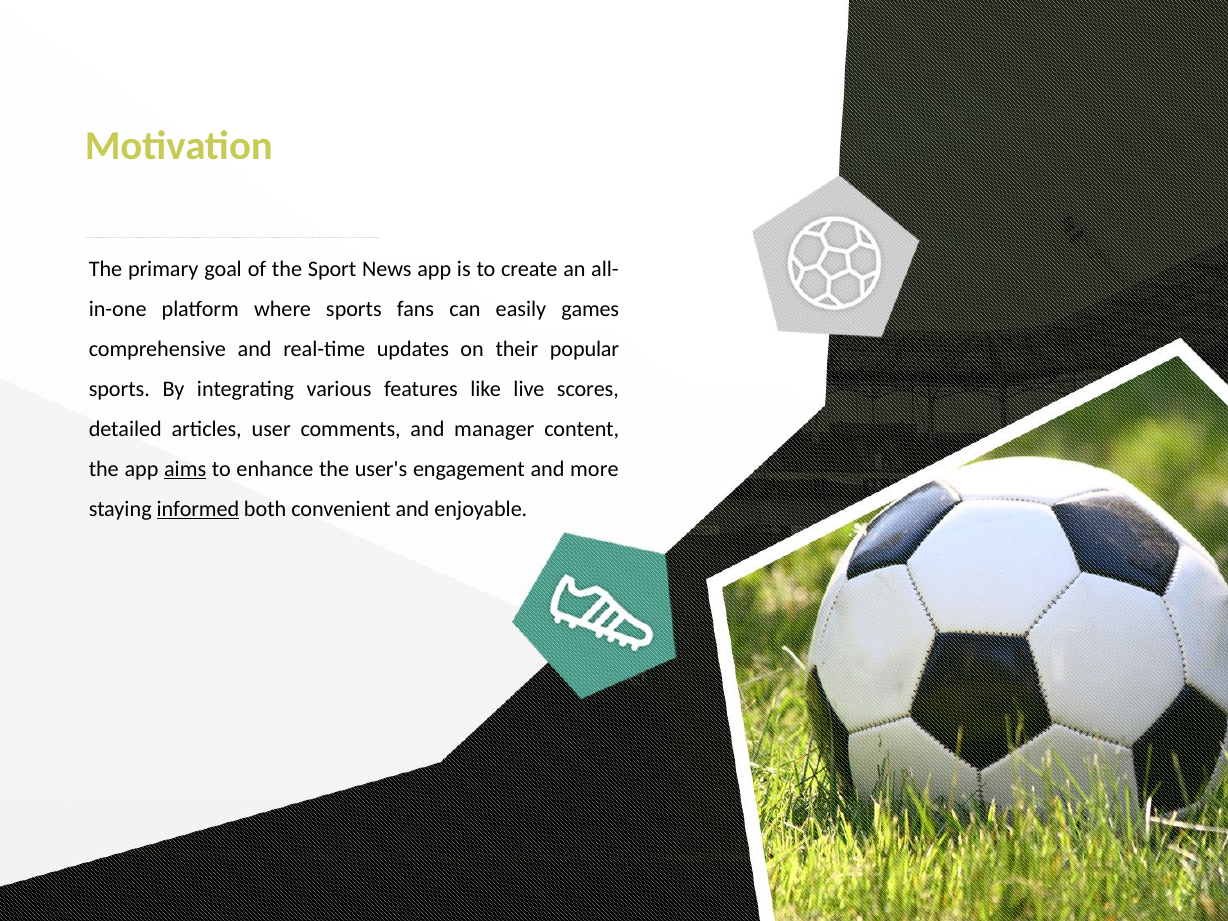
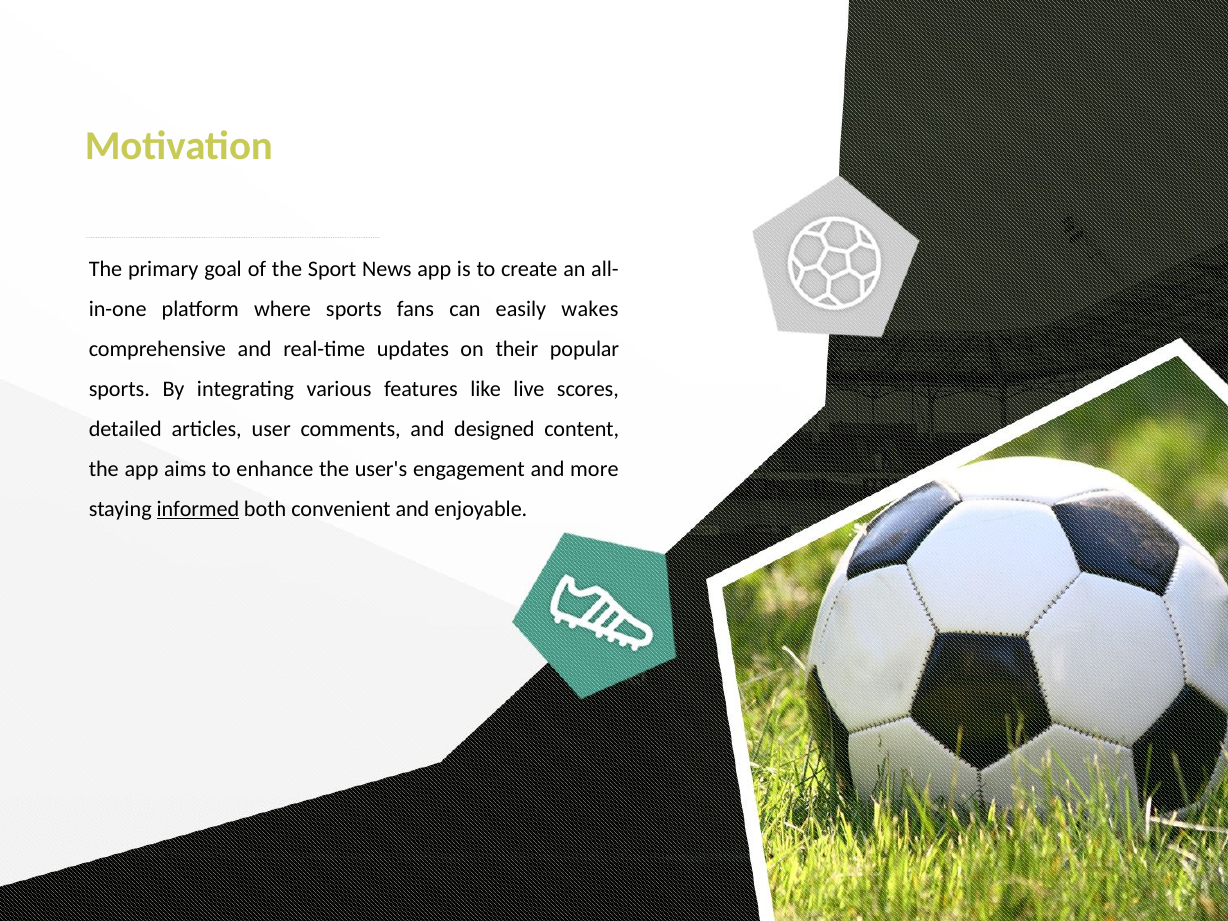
games: games -> wakes
manager: manager -> designed
aims underline: present -> none
